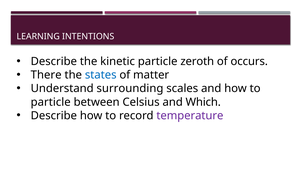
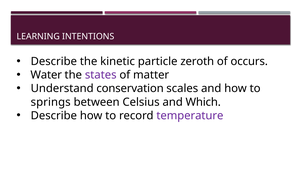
There: There -> Water
states colour: blue -> purple
surrounding: surrounding -> conservation
particle at (51, 102): particle -> springs
